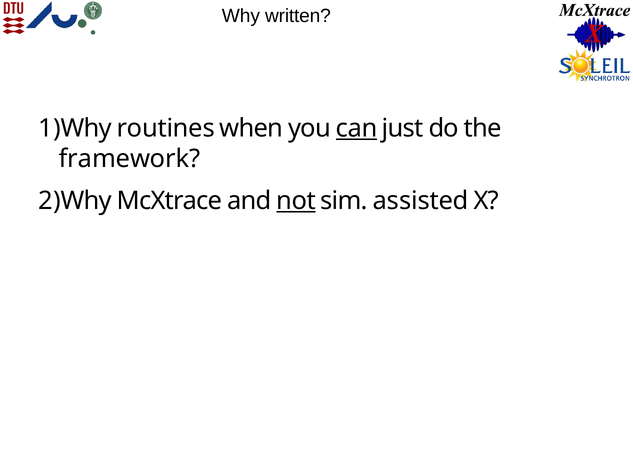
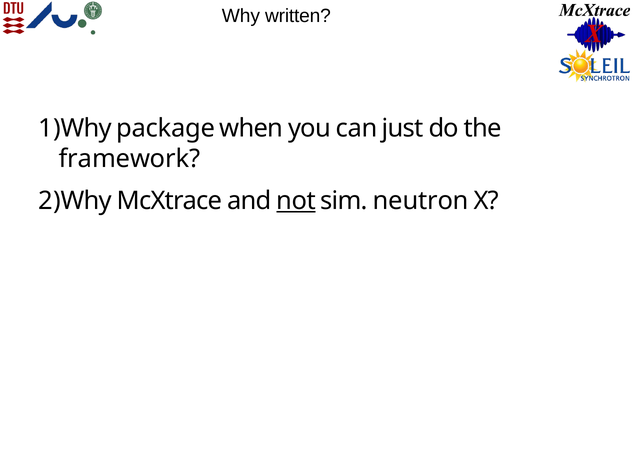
routines: routines -> package
can underline: present -> none
assisted: assisted -> neutron
